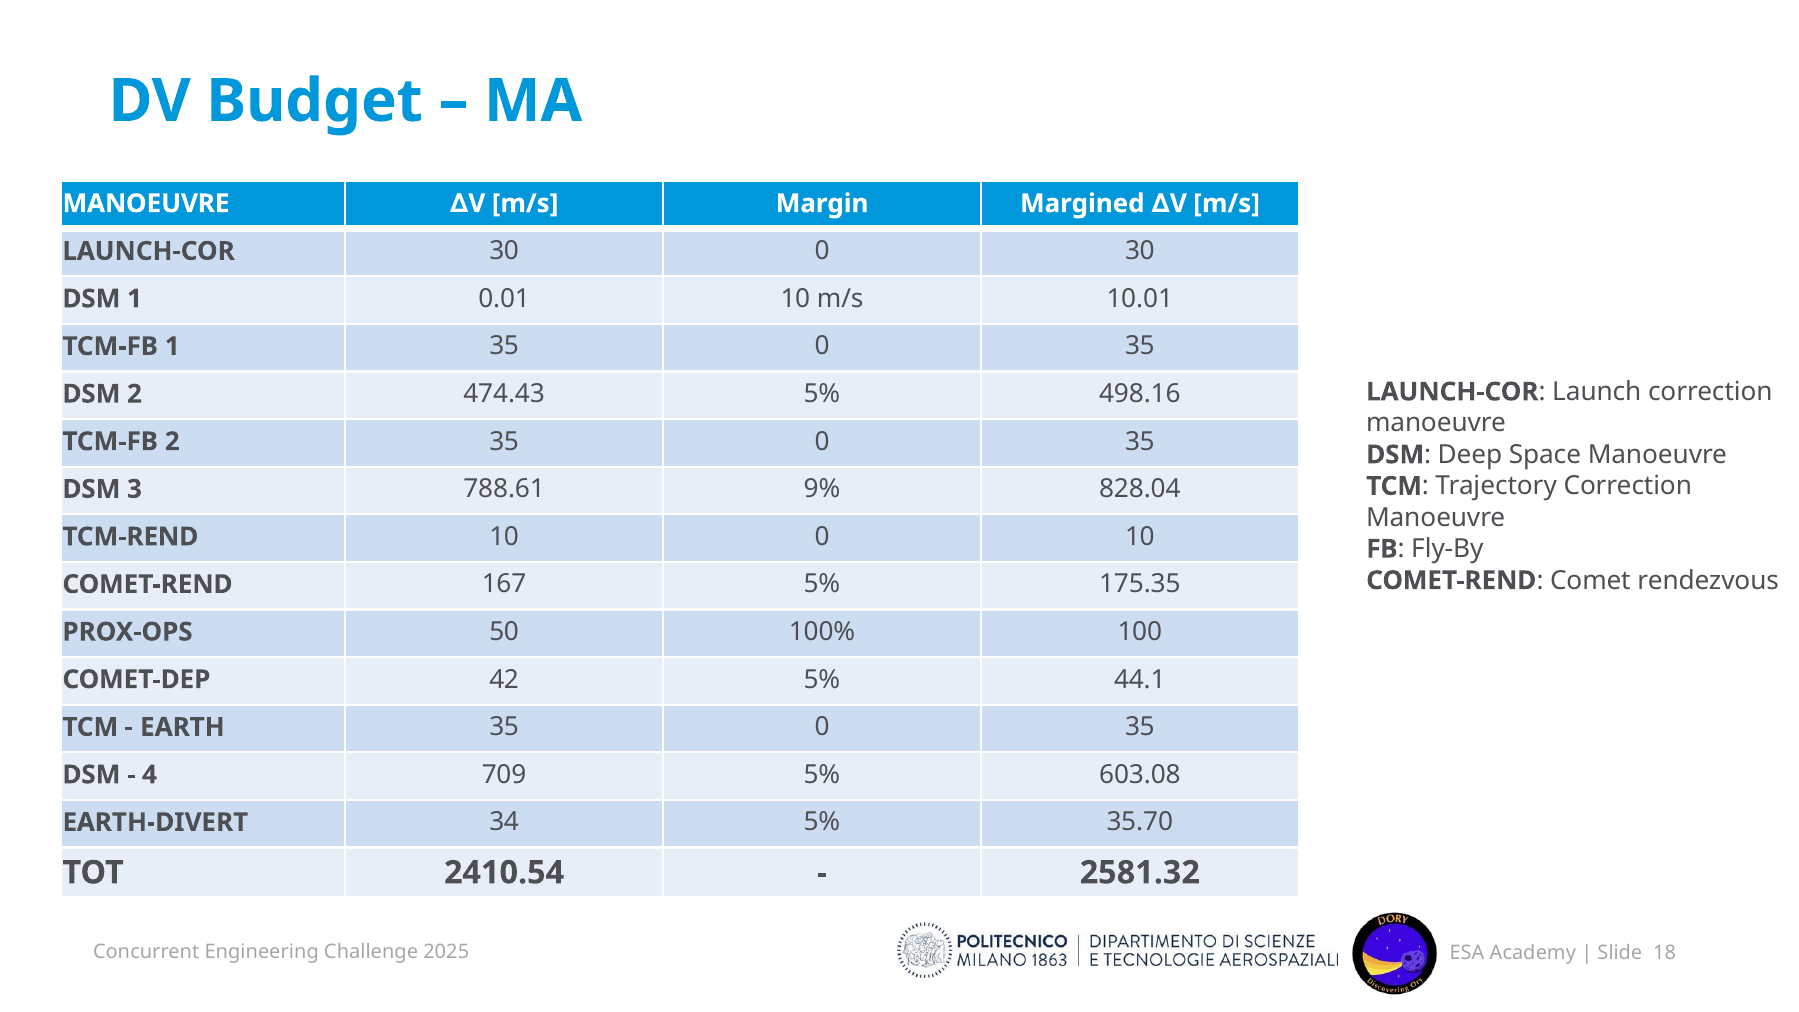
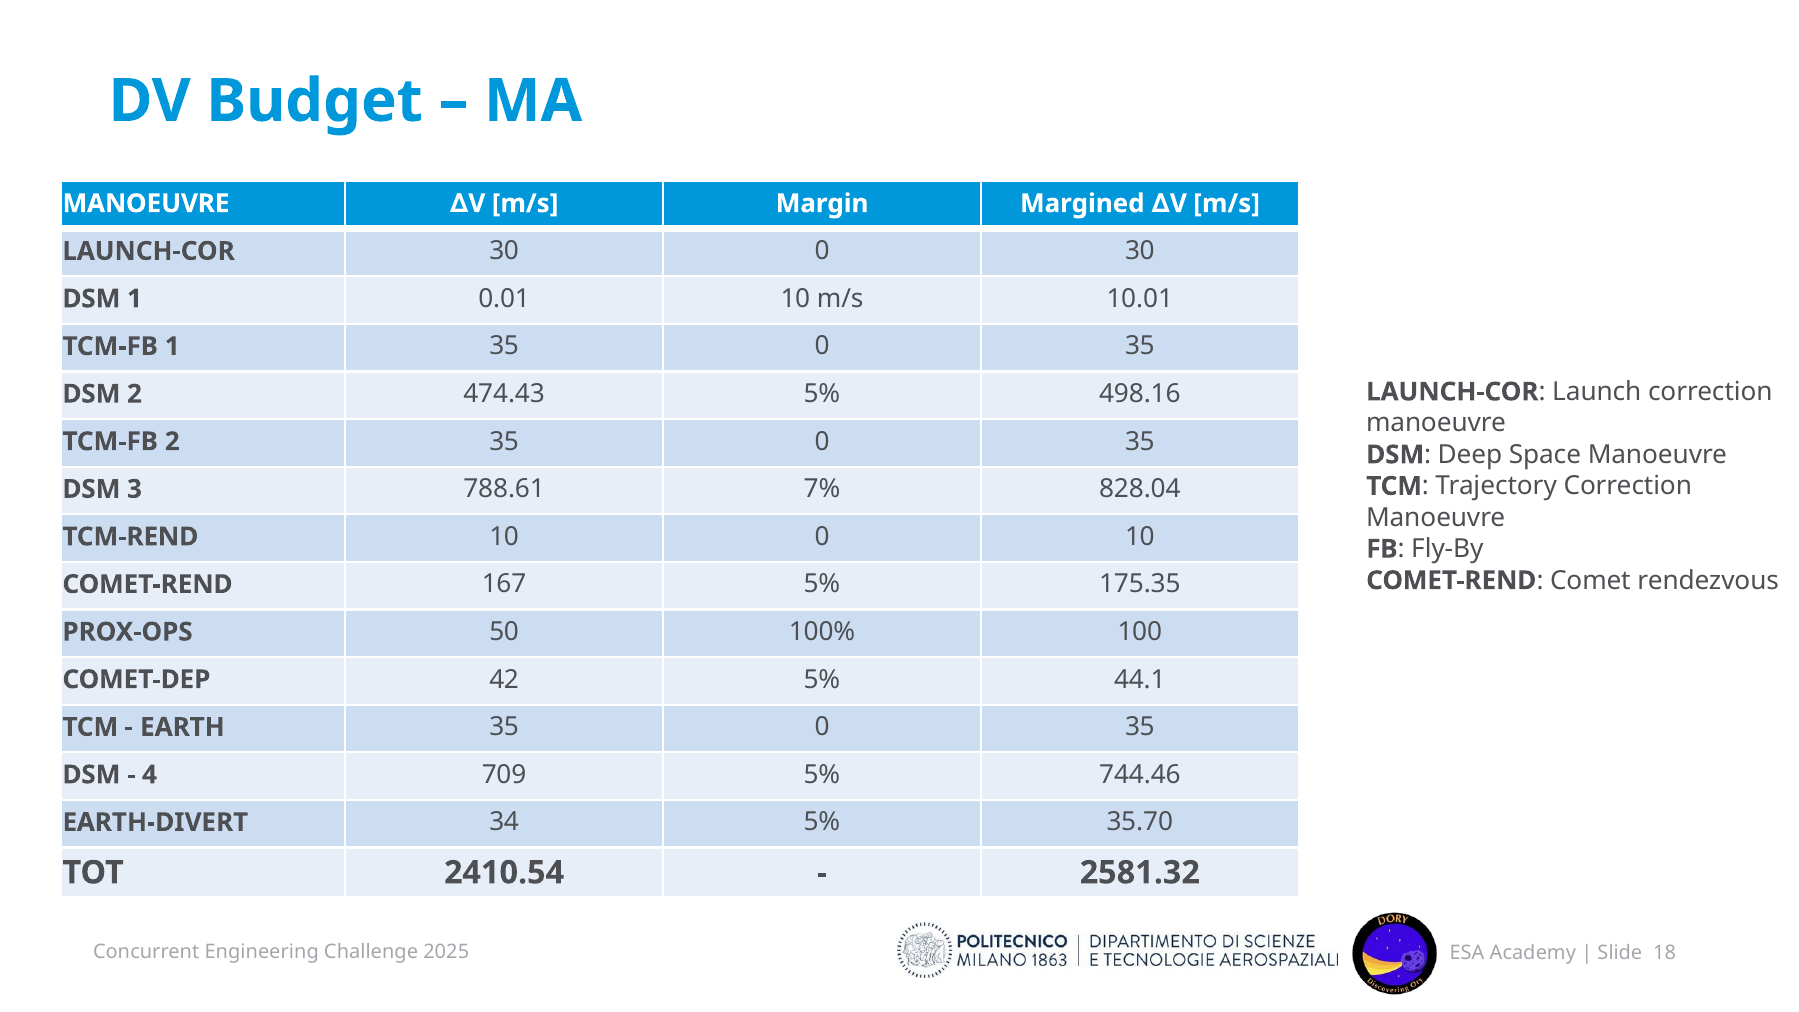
9%: 9% -> 7%
603.08: 603.08 -> 744.46
